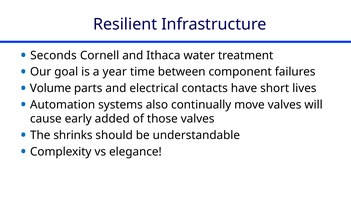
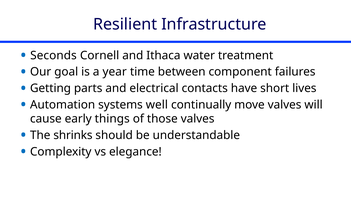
Volume: Volume -> Getting
also: also -> well
added: added -> things
